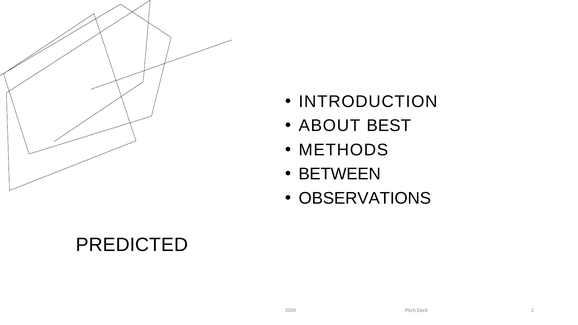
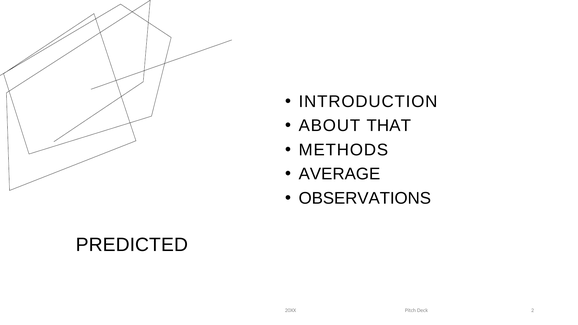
BEST: BEST -> THAT
BETWEEN: BETWEEN -> AVERAGE
